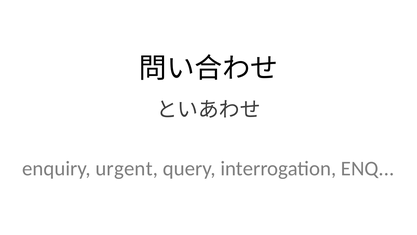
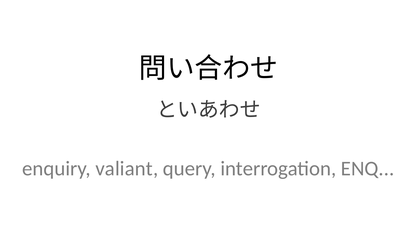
urgent: urgent -> valiant
